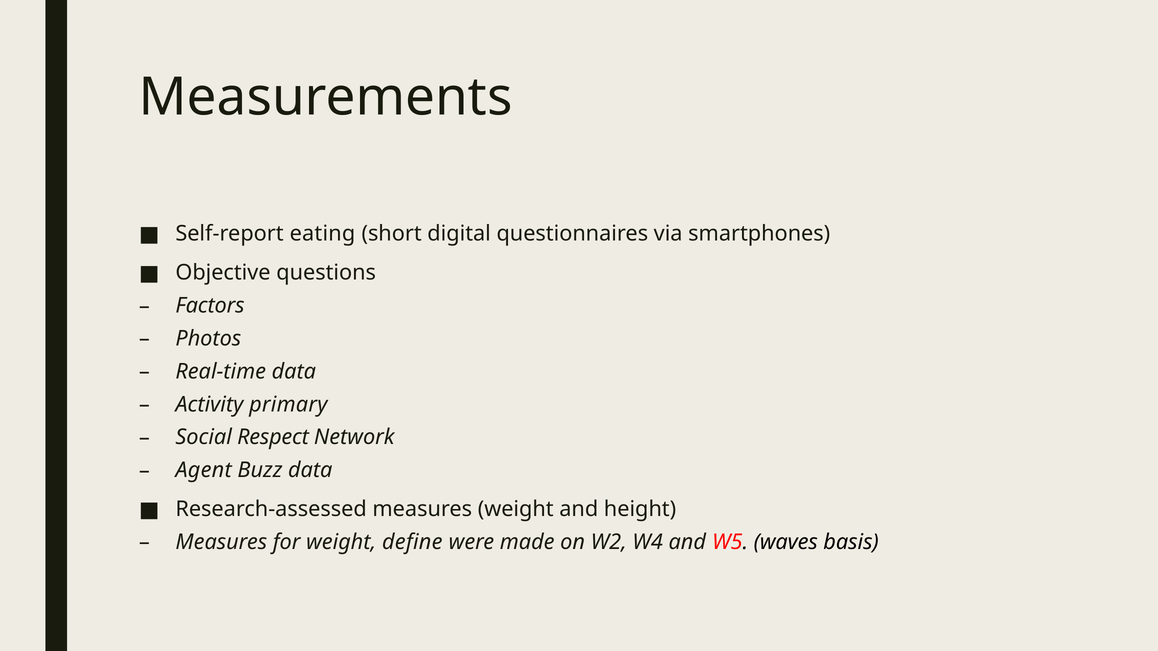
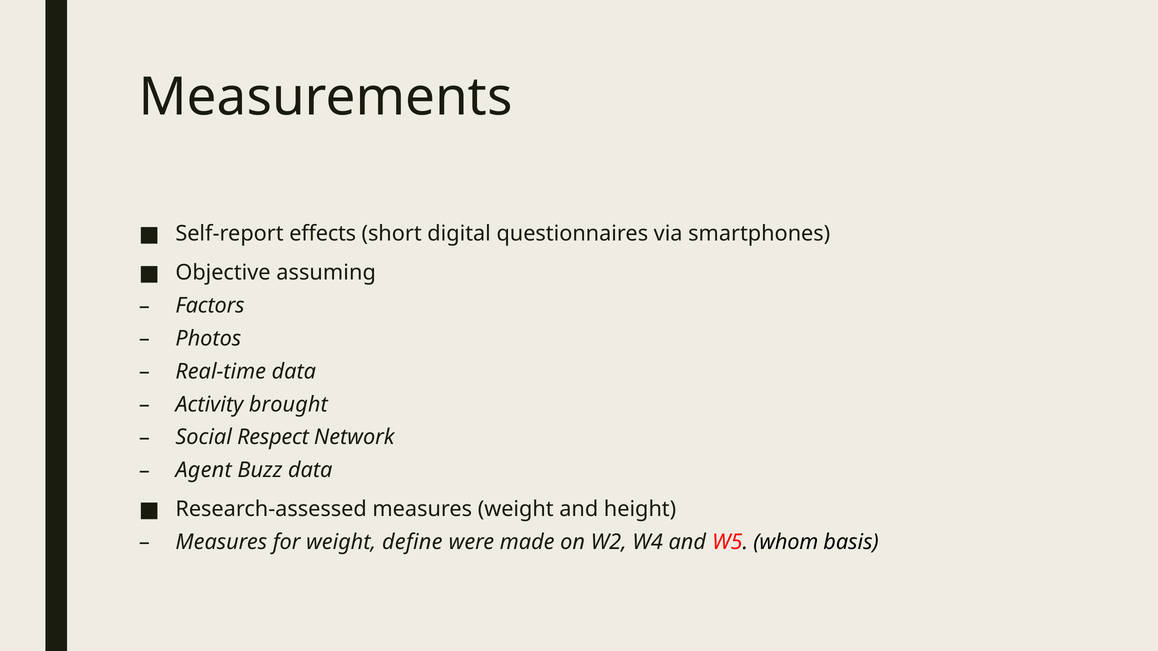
eating: eating -> effects
questions: questions -> assuming
primary: primary -> brought
waves: waves -> whom
